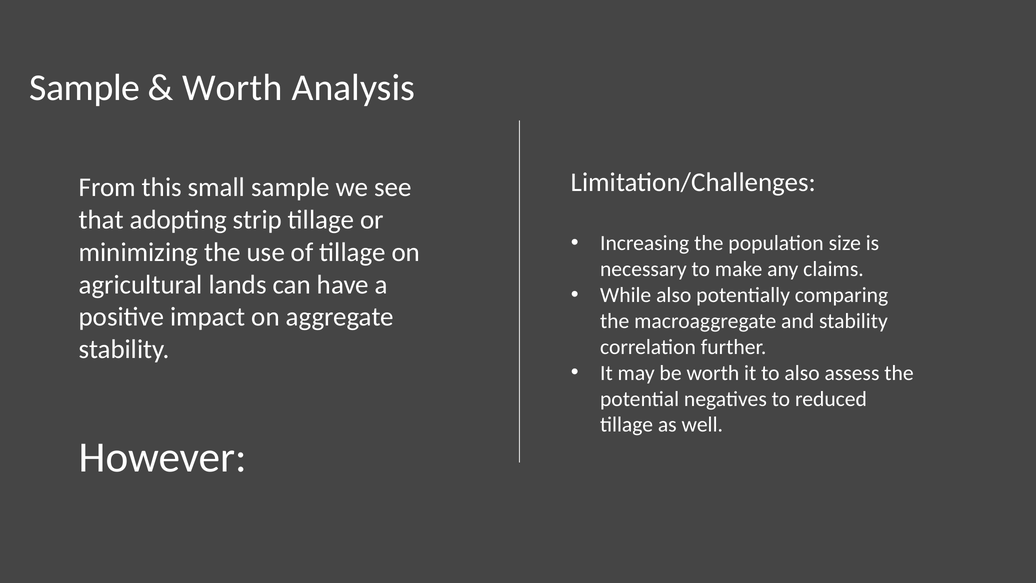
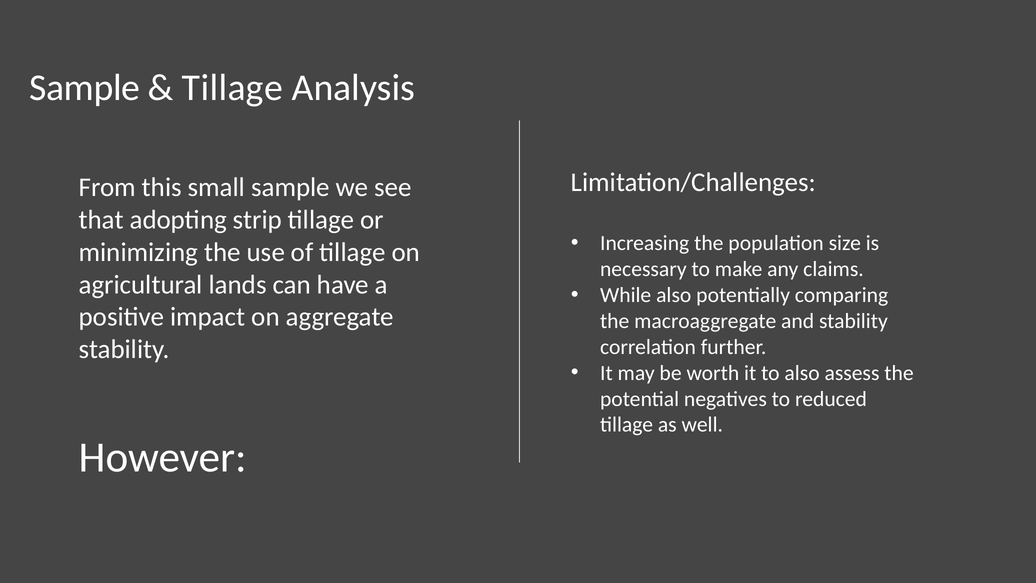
Worth at (232, 88): Worth -> Tillage
